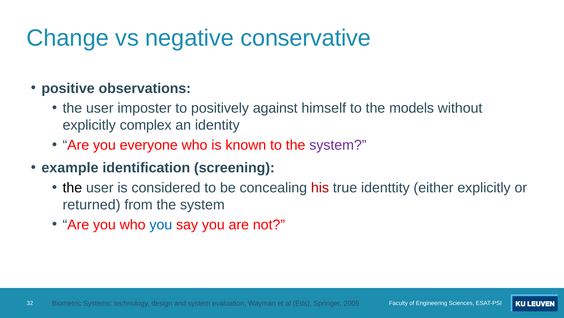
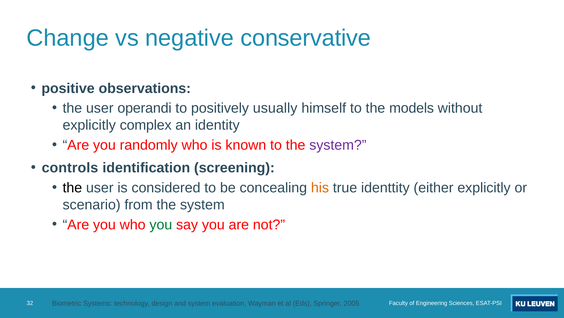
imposter: imposter -> operandi
against: against -> usually
everyone: everyone -> randomly
example: example -> controls
his colour: red -> orange
returned: returned -> scenario
you at (161, 224) colour: blue -> green
